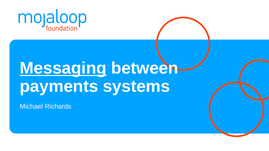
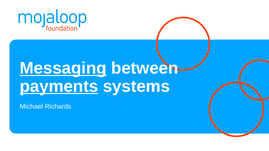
payments underline: none -> present
